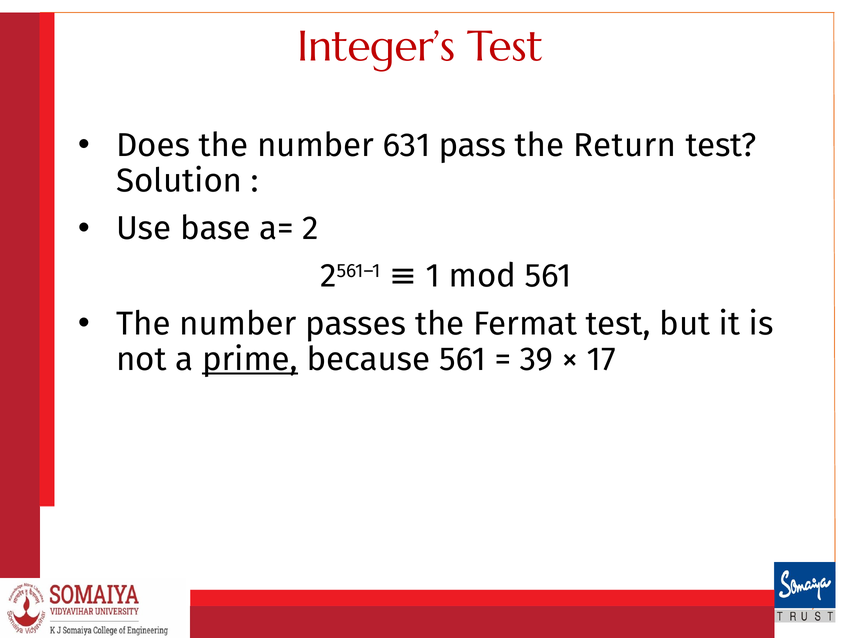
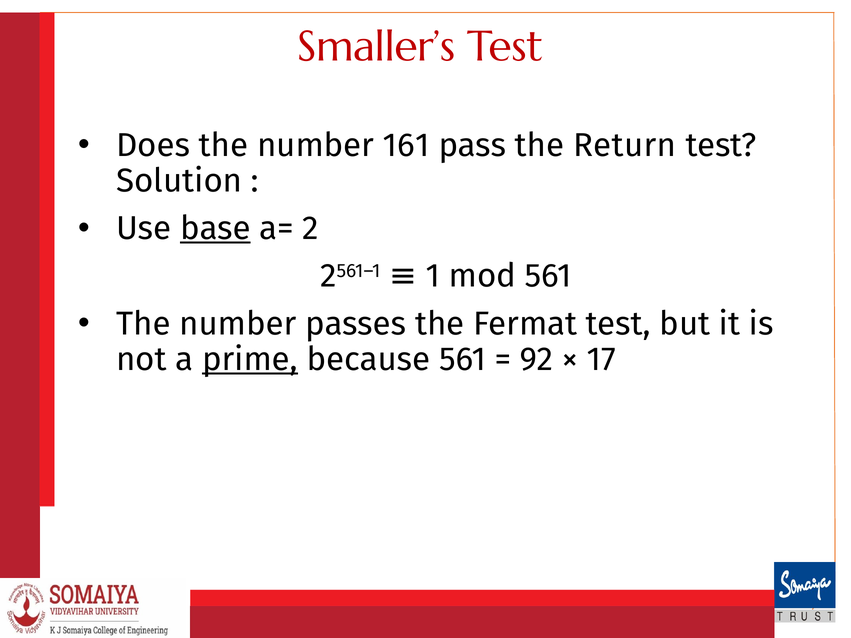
Integer’s: Integer’s -> Smaller’s
631: 631 -> 161
base underline: none -> present
39: 39 -> 92
